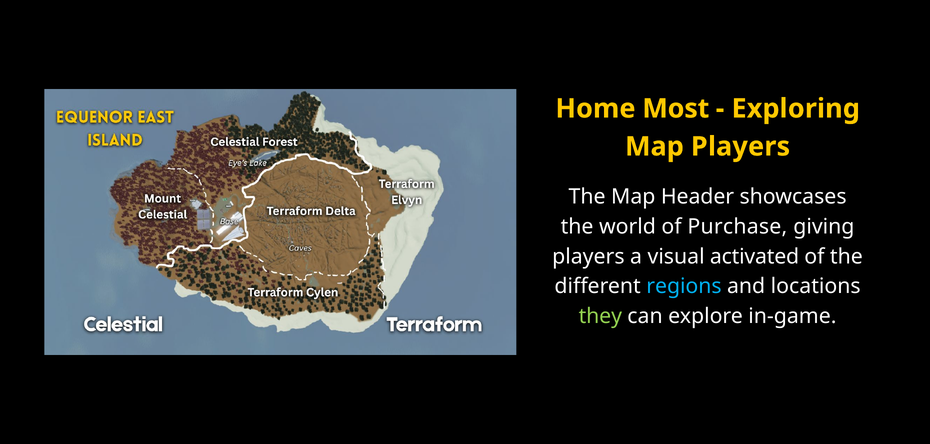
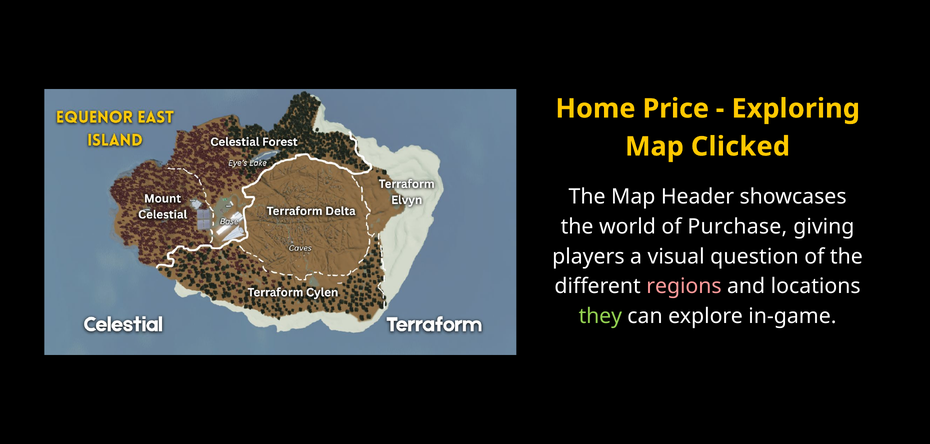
Most: Most -> Price
Map Players: Players -> Clicked
activated: activated -> question
regions colour: light blue -> pink
